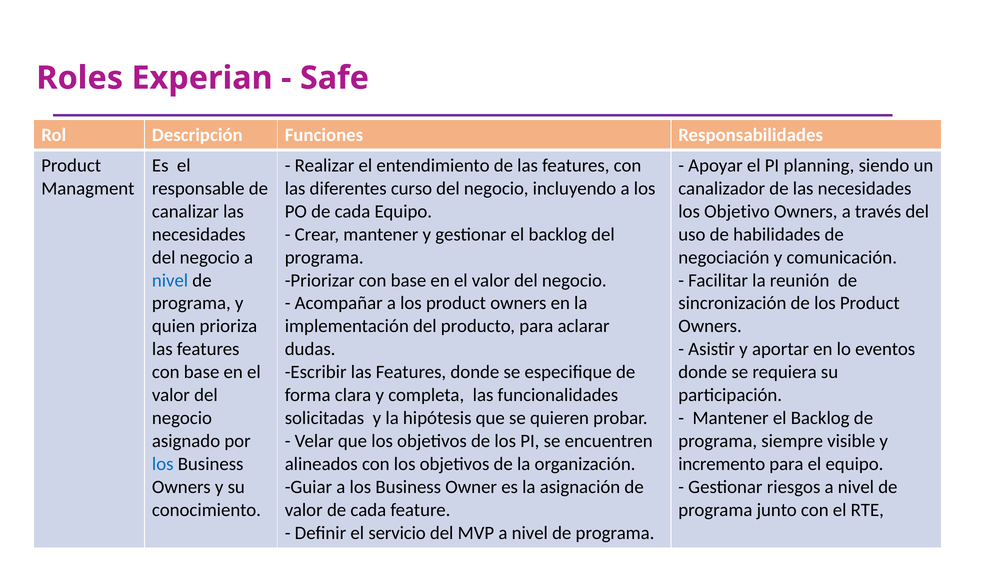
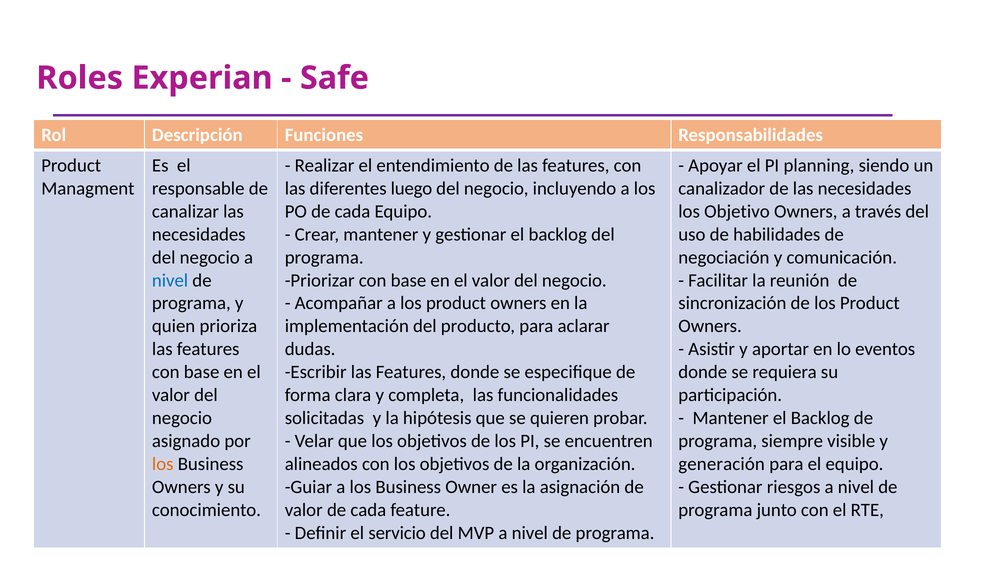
curso: curso -> luego
los at (163, 464) colour: blue -> orange
incremento: incremento -> generación
